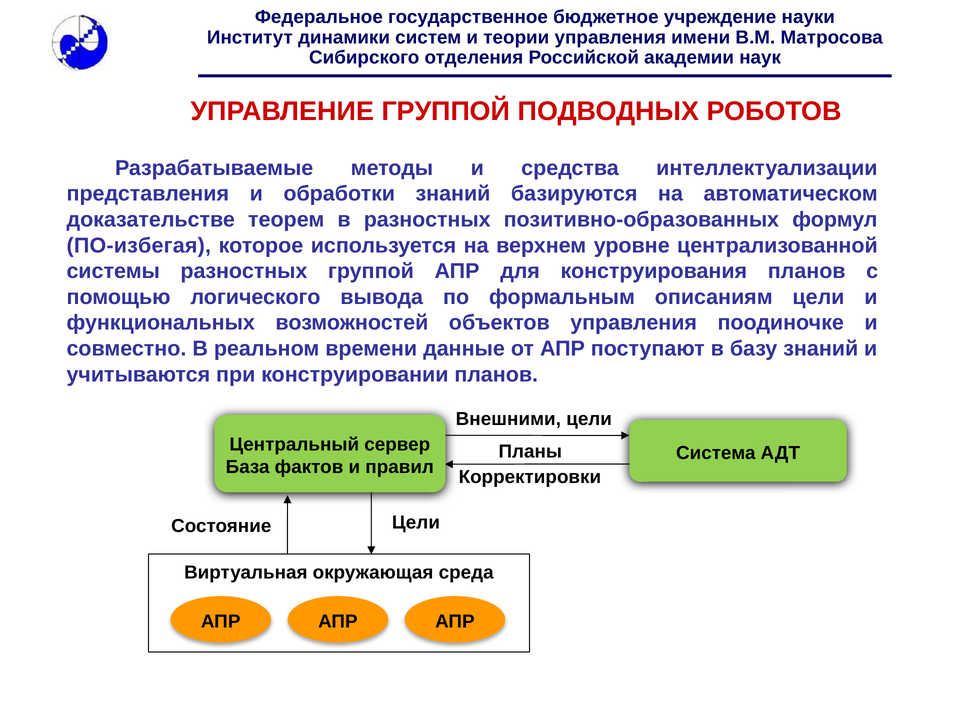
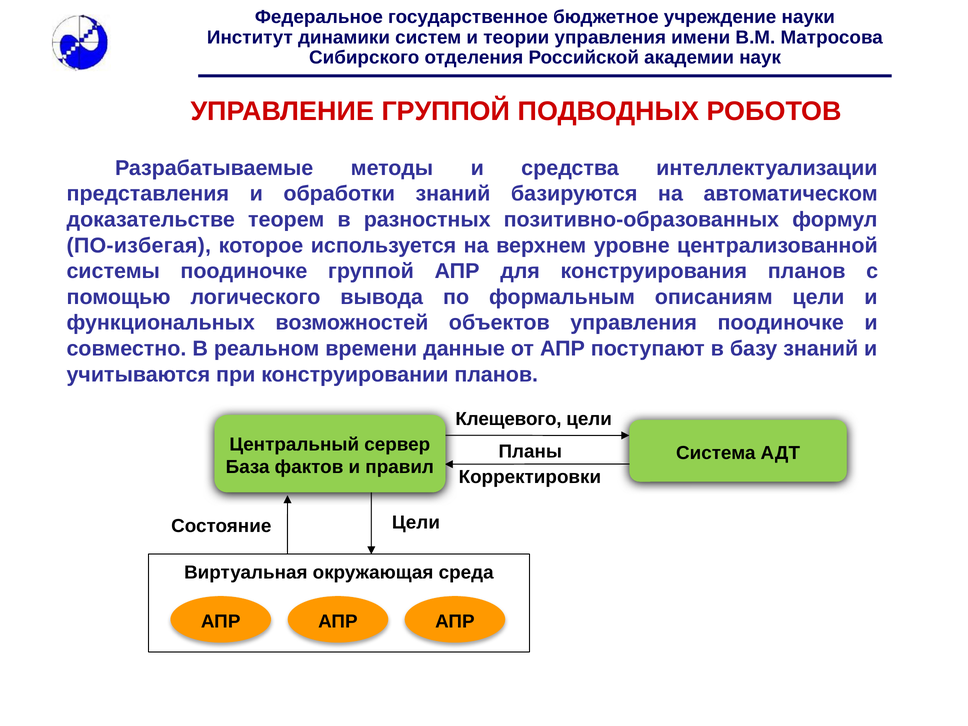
системы разностных: разностных -> поодиночке
Внешними: Внешними -> Клещевого
